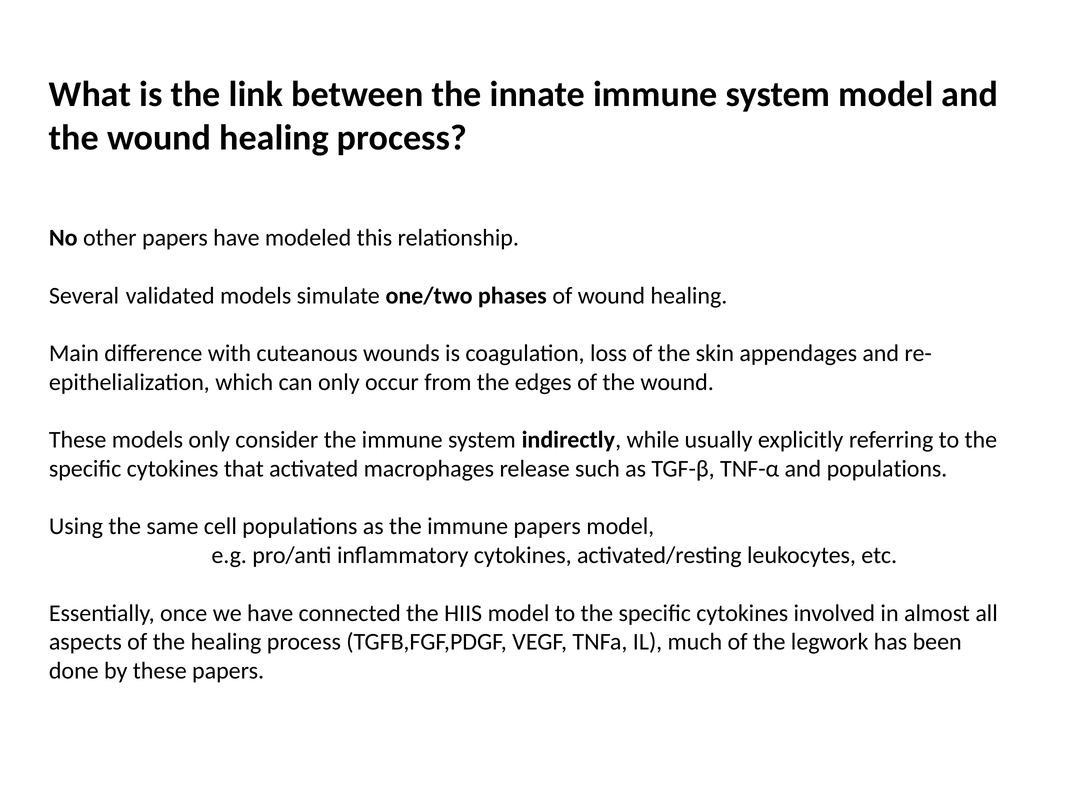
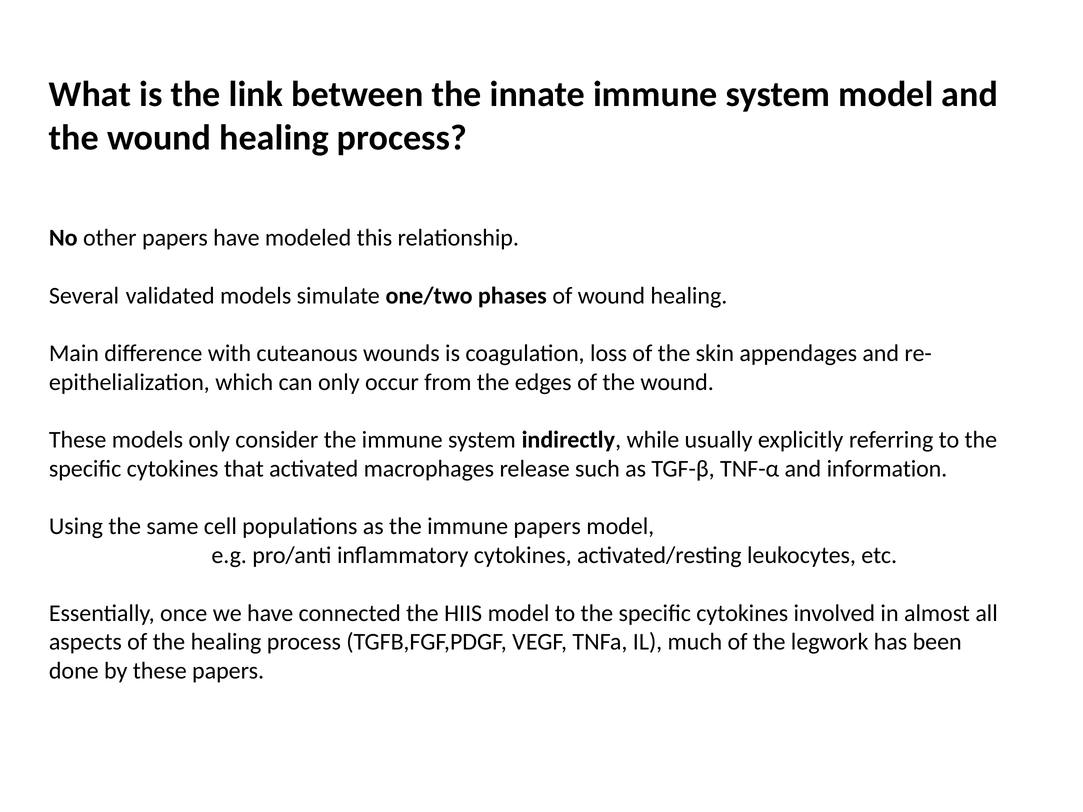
and populations: populations -> information
